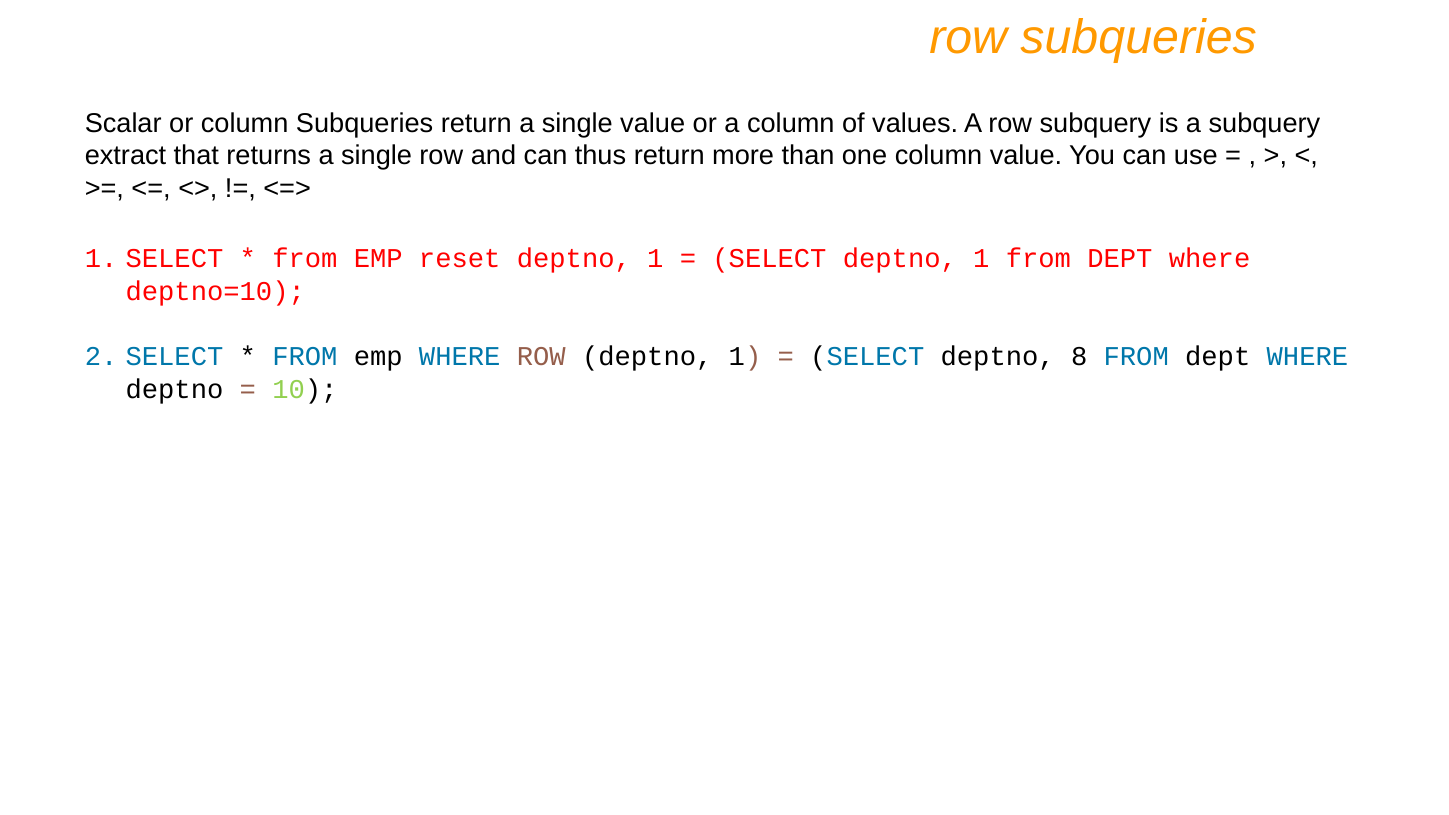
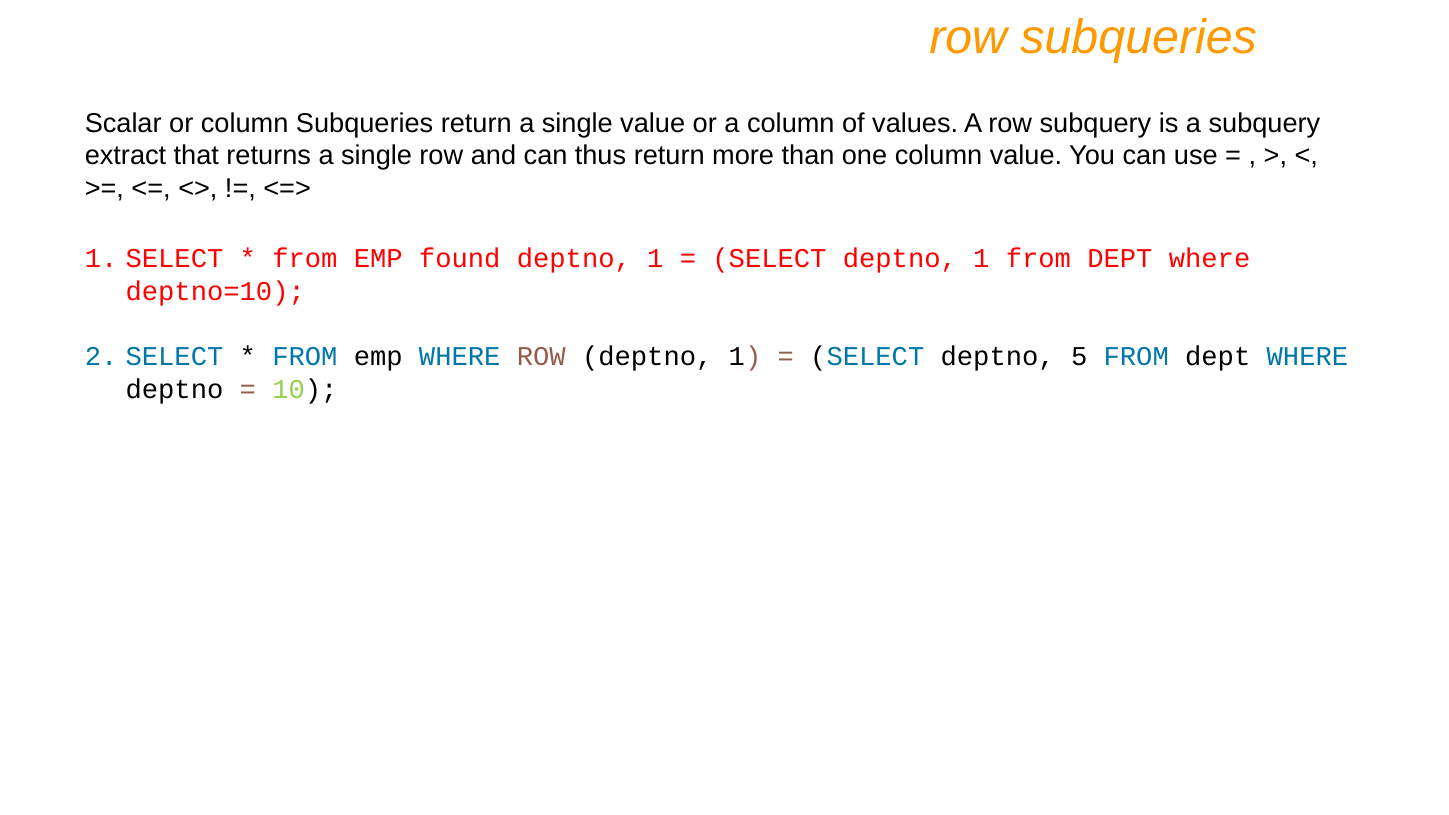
reset: reset -> found
8: 8 -> 5
